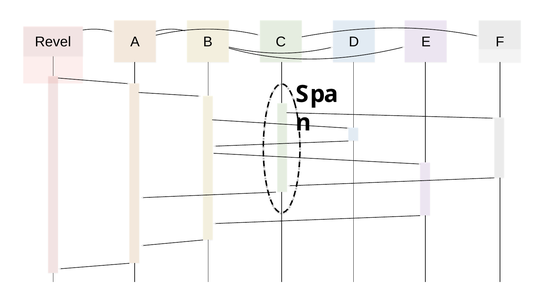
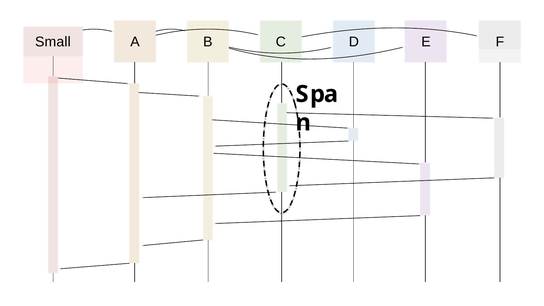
Revel: Revel -> Small
